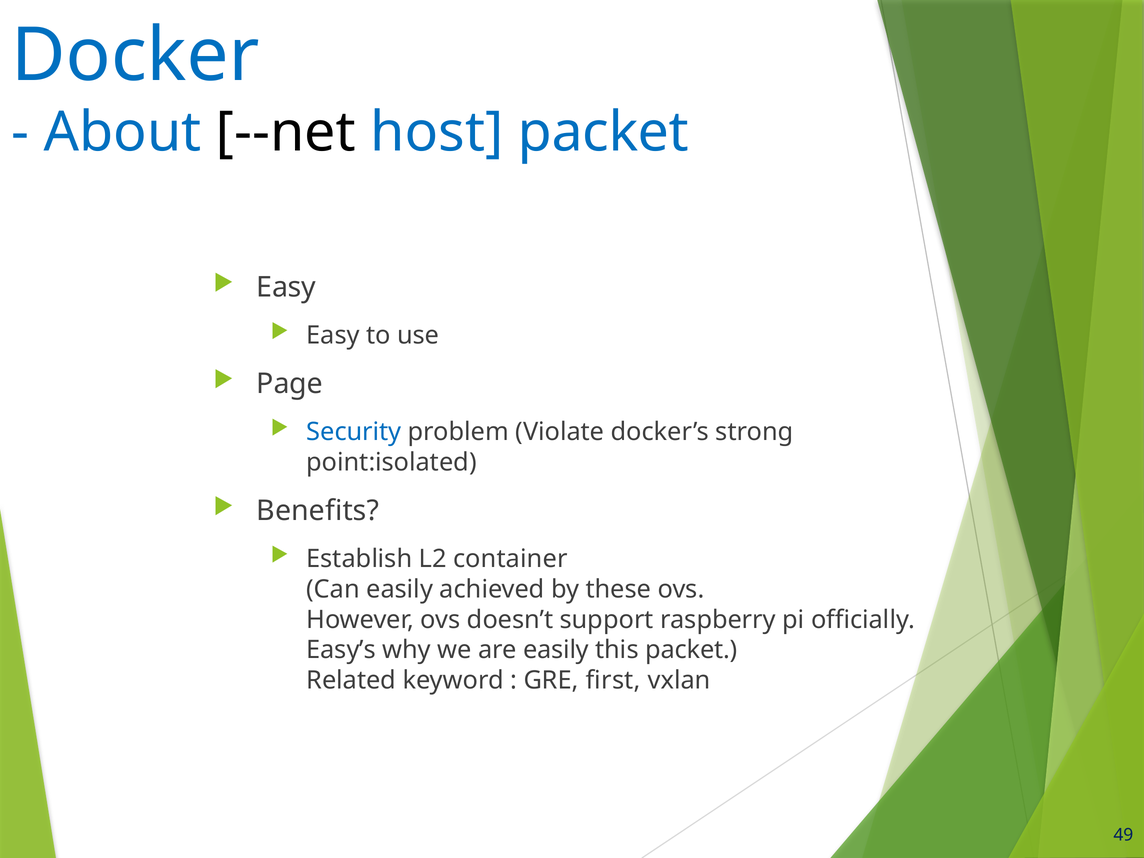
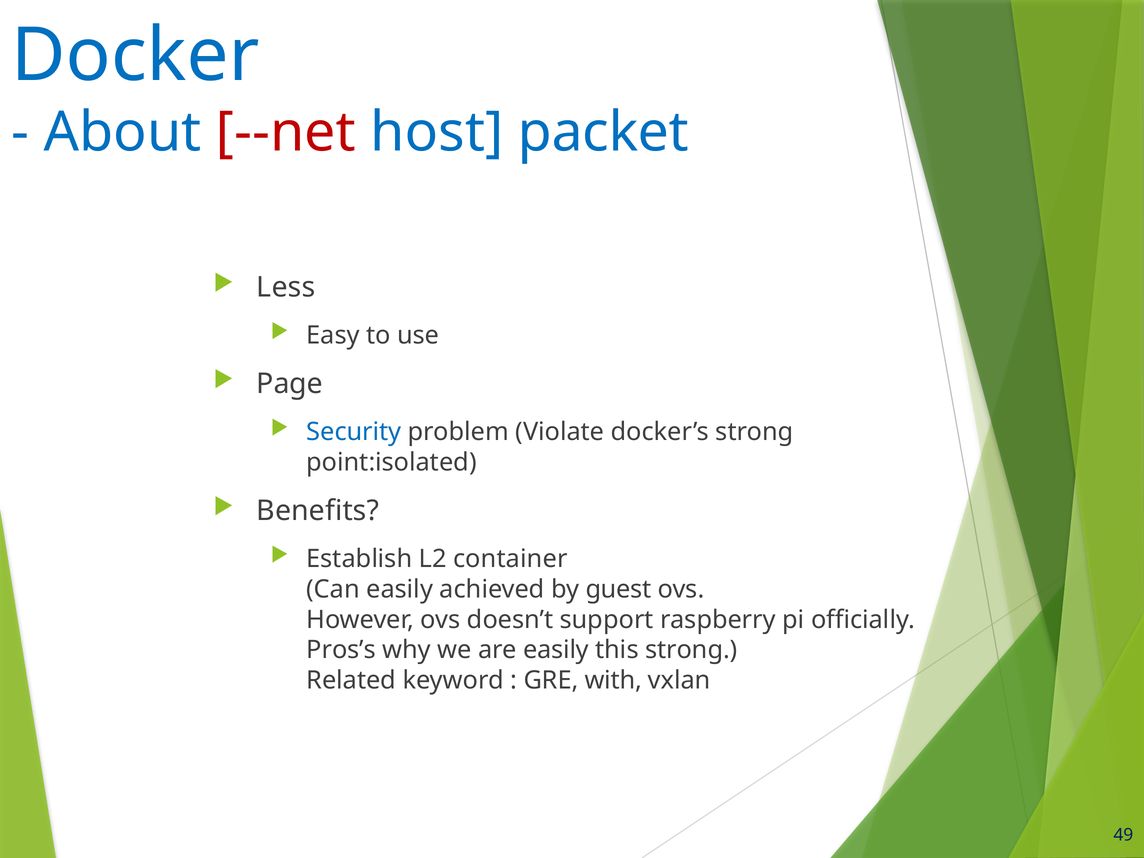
--net colour: black -> red
Easy at (286, 287): Easy -> Less
these: these -> guest
Easy’s: Easy’s -> Pros’s
this packet: packet -> strong
first: first -> with
